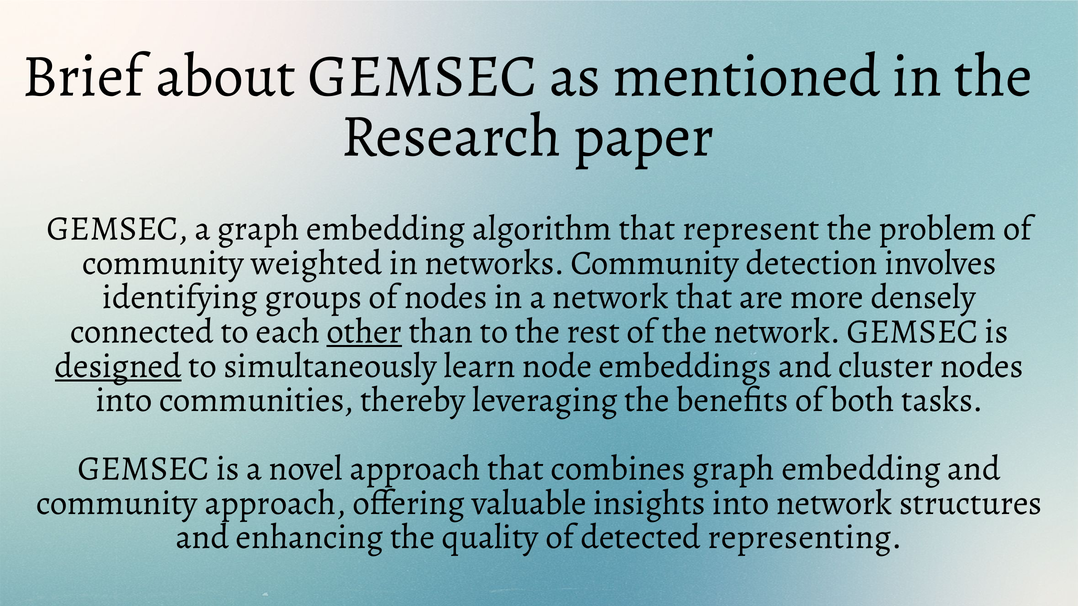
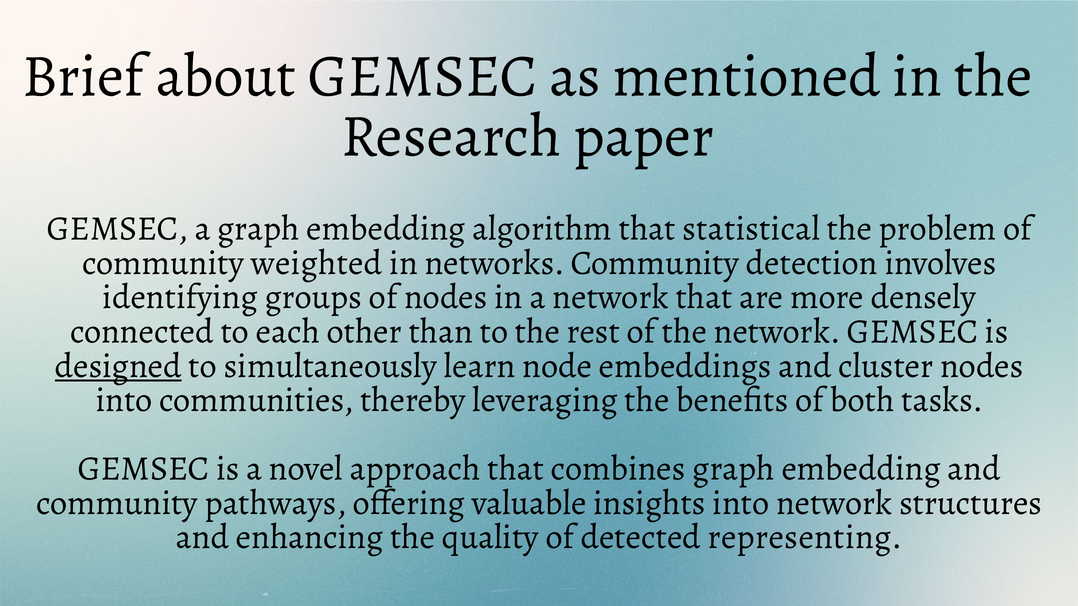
represent: represent -> statistical
other underline: present -> none
community approach: approach -> pathways
